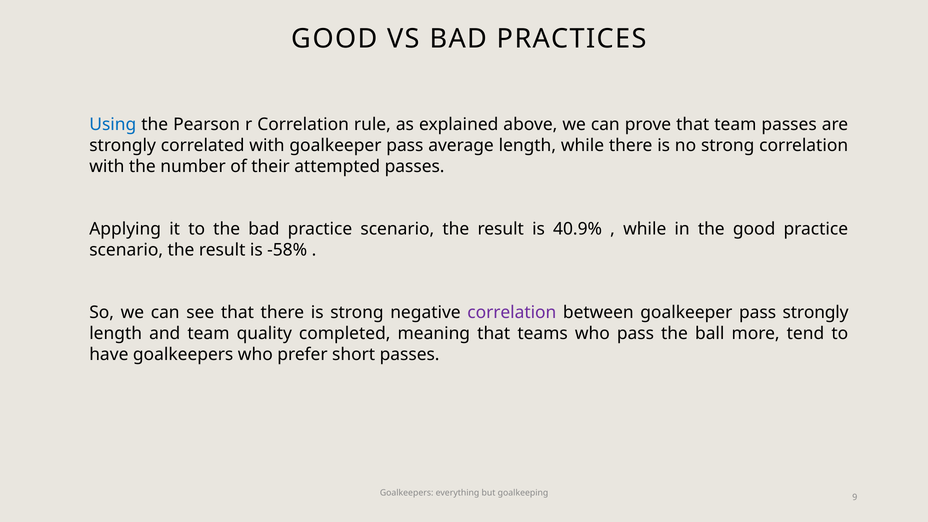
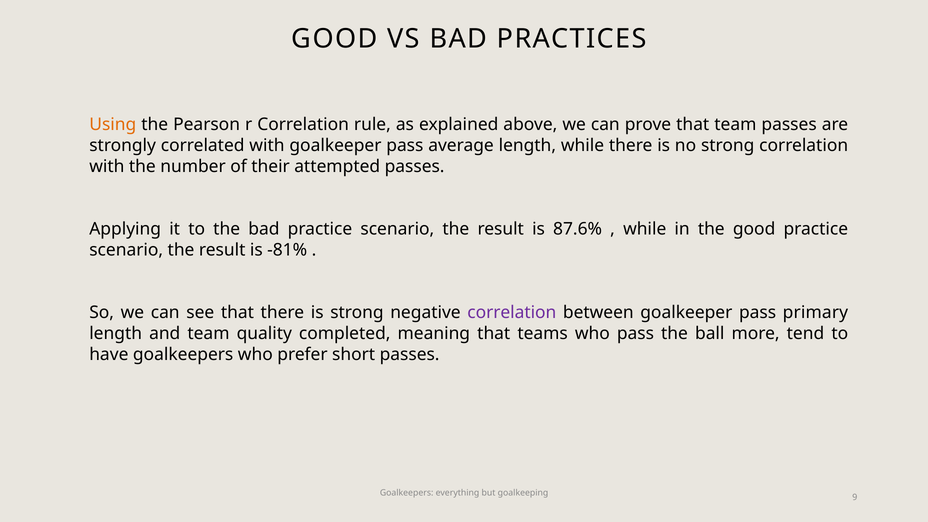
Using colour: blue -> orange
40.9%: 40.9% -> 87.6%
-58%: -58% -> -81%
pass strongly: strongly -> primary
